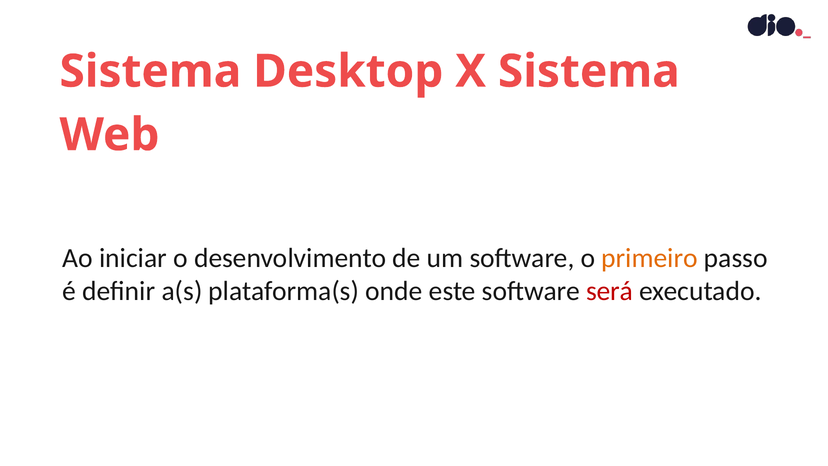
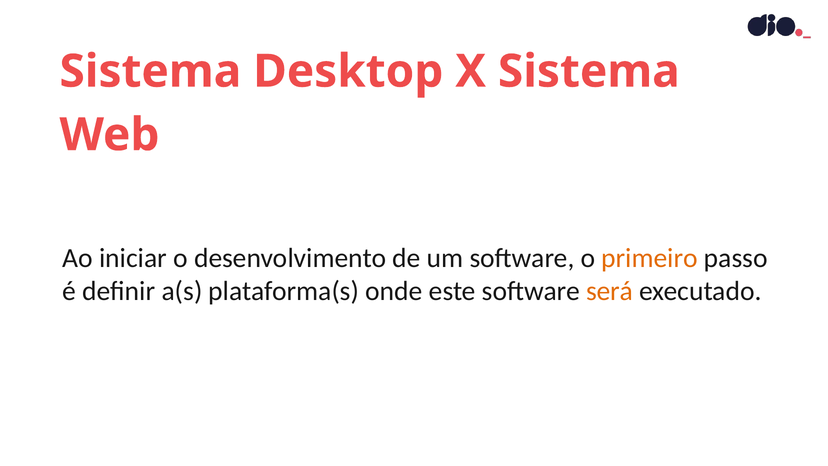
será colour: red -> orange
